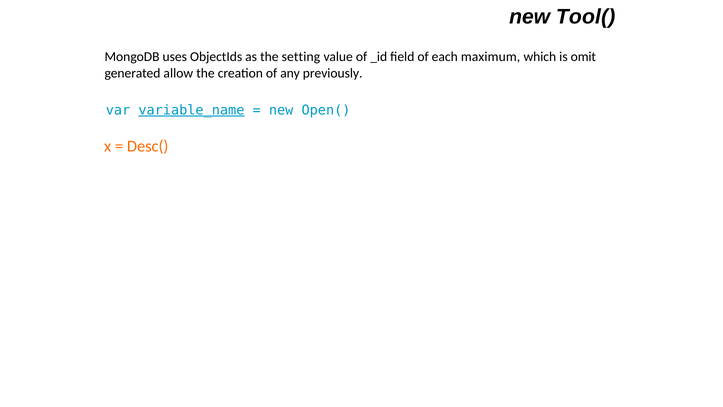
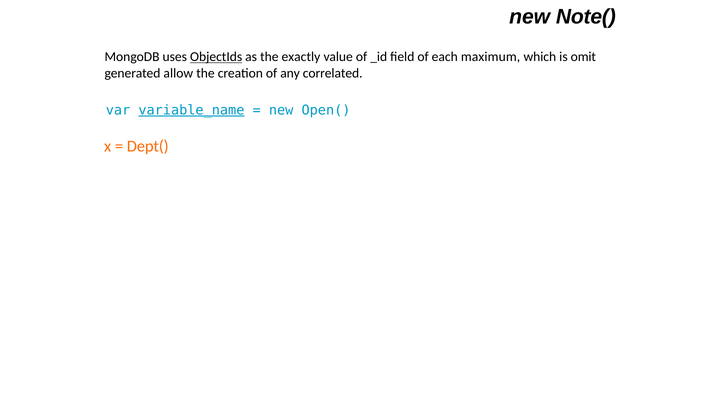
Tool(: Tool( -> Note(
ObjectIds underline: none -> present
setting: setting -> exactly
previously: previously -> correlated
Desc(: Desc( -> Dept(
